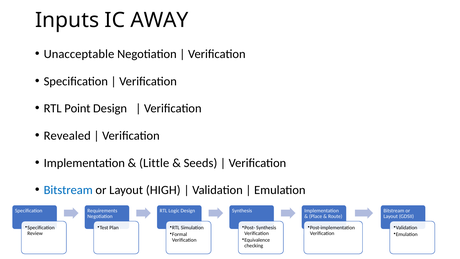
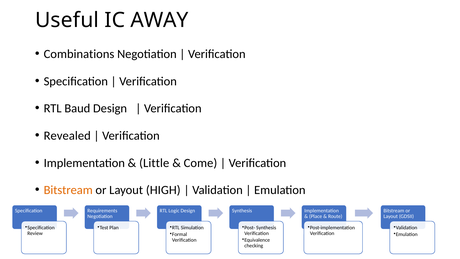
Inputs: Inputs -> Useful
Unacceptable: Unacceptable -> Combinations
Point: Point -> Baud
Seeds: Seeds -> Come
Bitstream at (68, 190) colour: blue -> orange
